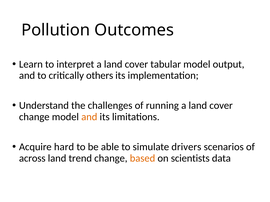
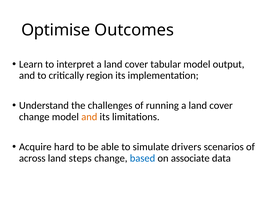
Pollution: Pollution -> Optimise
others: others -> region
trend: trend -> steps
based colour: orange -> blue
scientists: scientists -> associate
